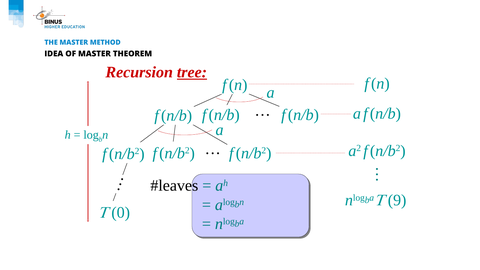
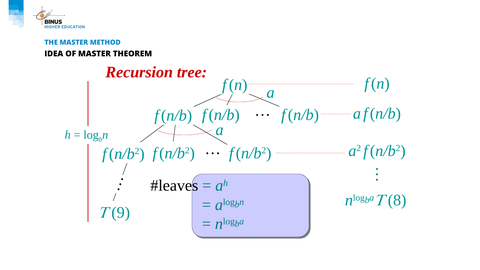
tree underline: present -> none
9: 9 -> 8
0: 0 -> 9
